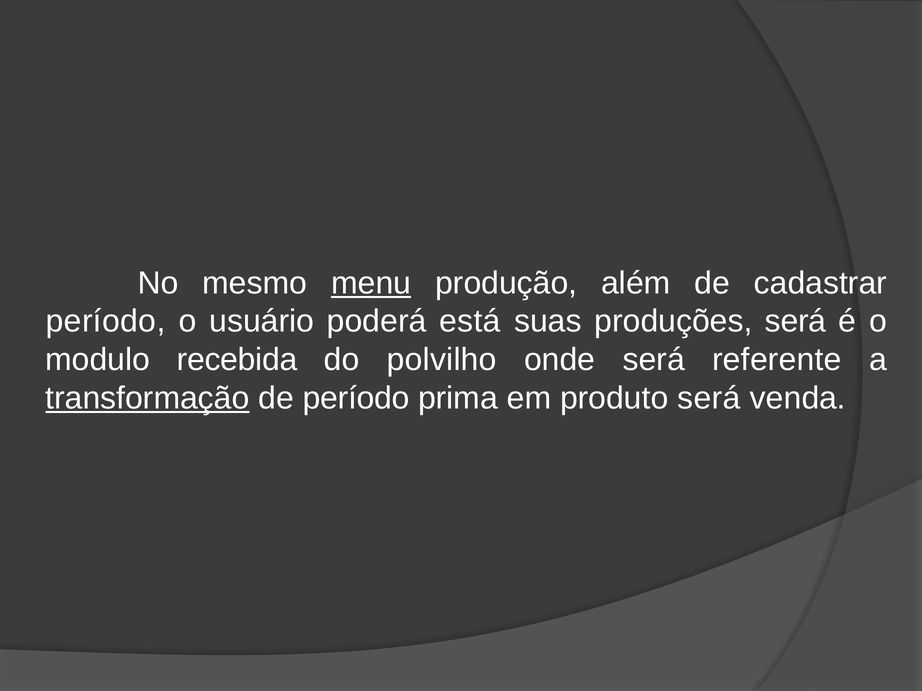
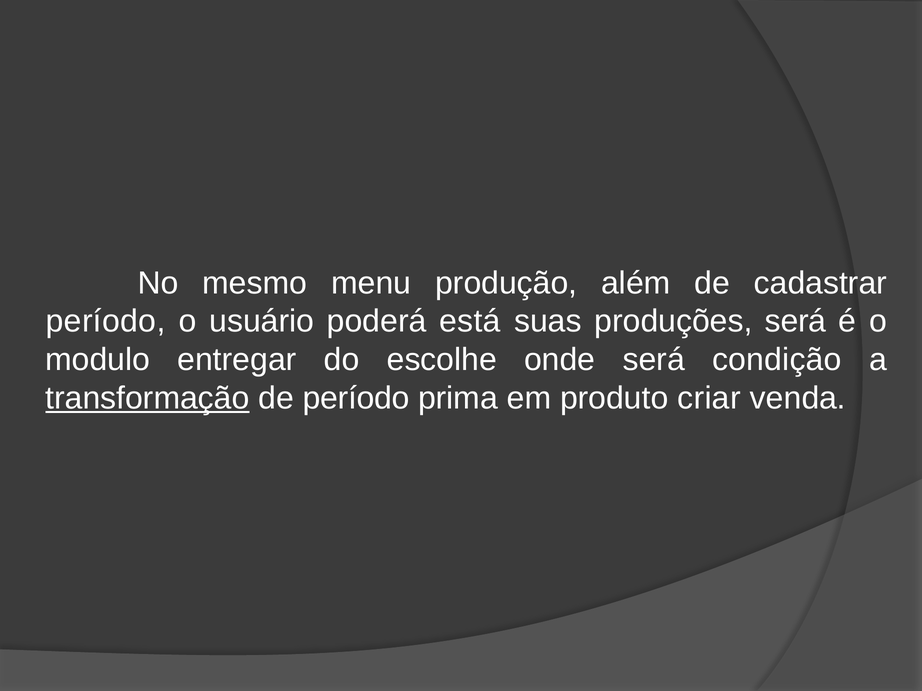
menu underline: present -> none
recebida: recebida -> entregar
polvilho: polvilho -> escolhe
referente: referente -> condição
produto será: será -> criar
